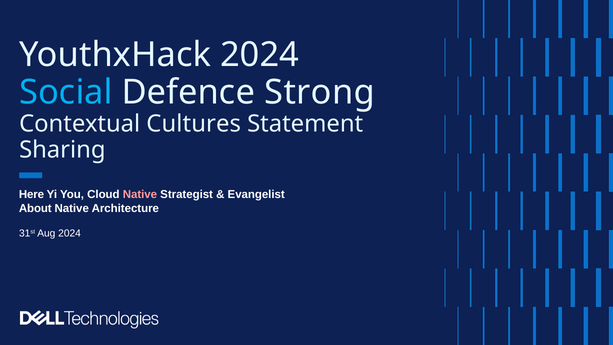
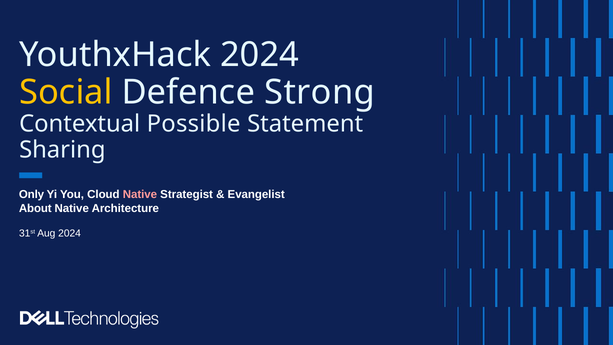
Social colour: light blue -> yellow
Cultures: Cultures -> Possible
Here: Here -> Only
